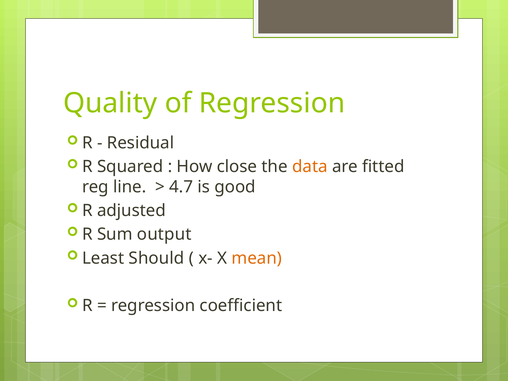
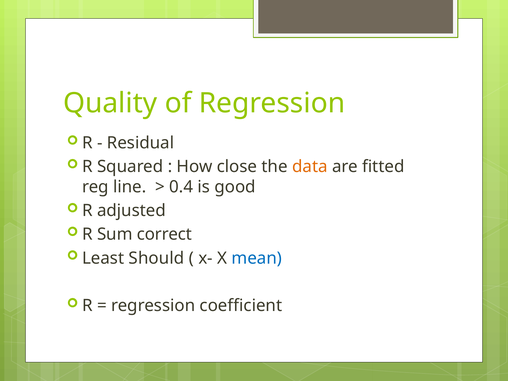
4.7: 4.7 -> 0.4
output: output -> correct
mean colour: orange -> blue
